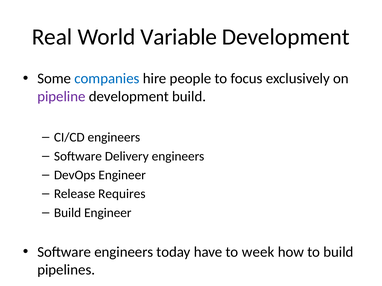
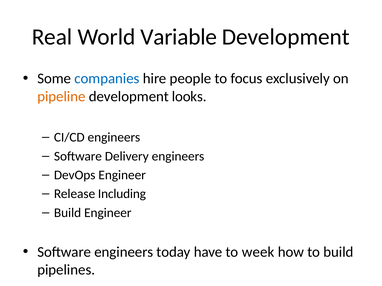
pipeline colour: purple -> orange
development build: build -> looks
Requires: Requires -> Including
